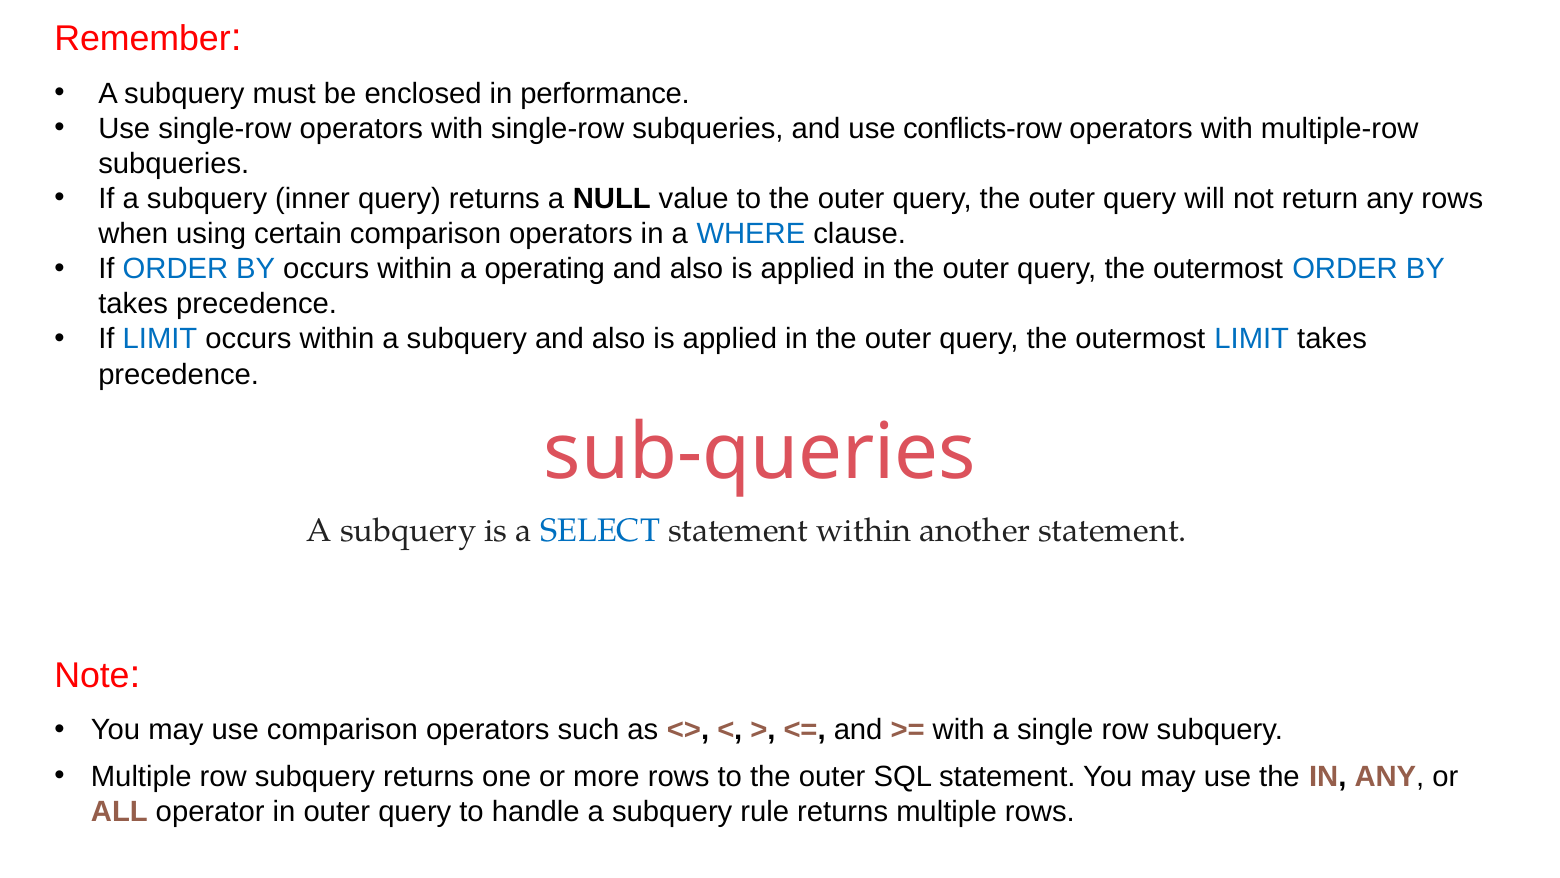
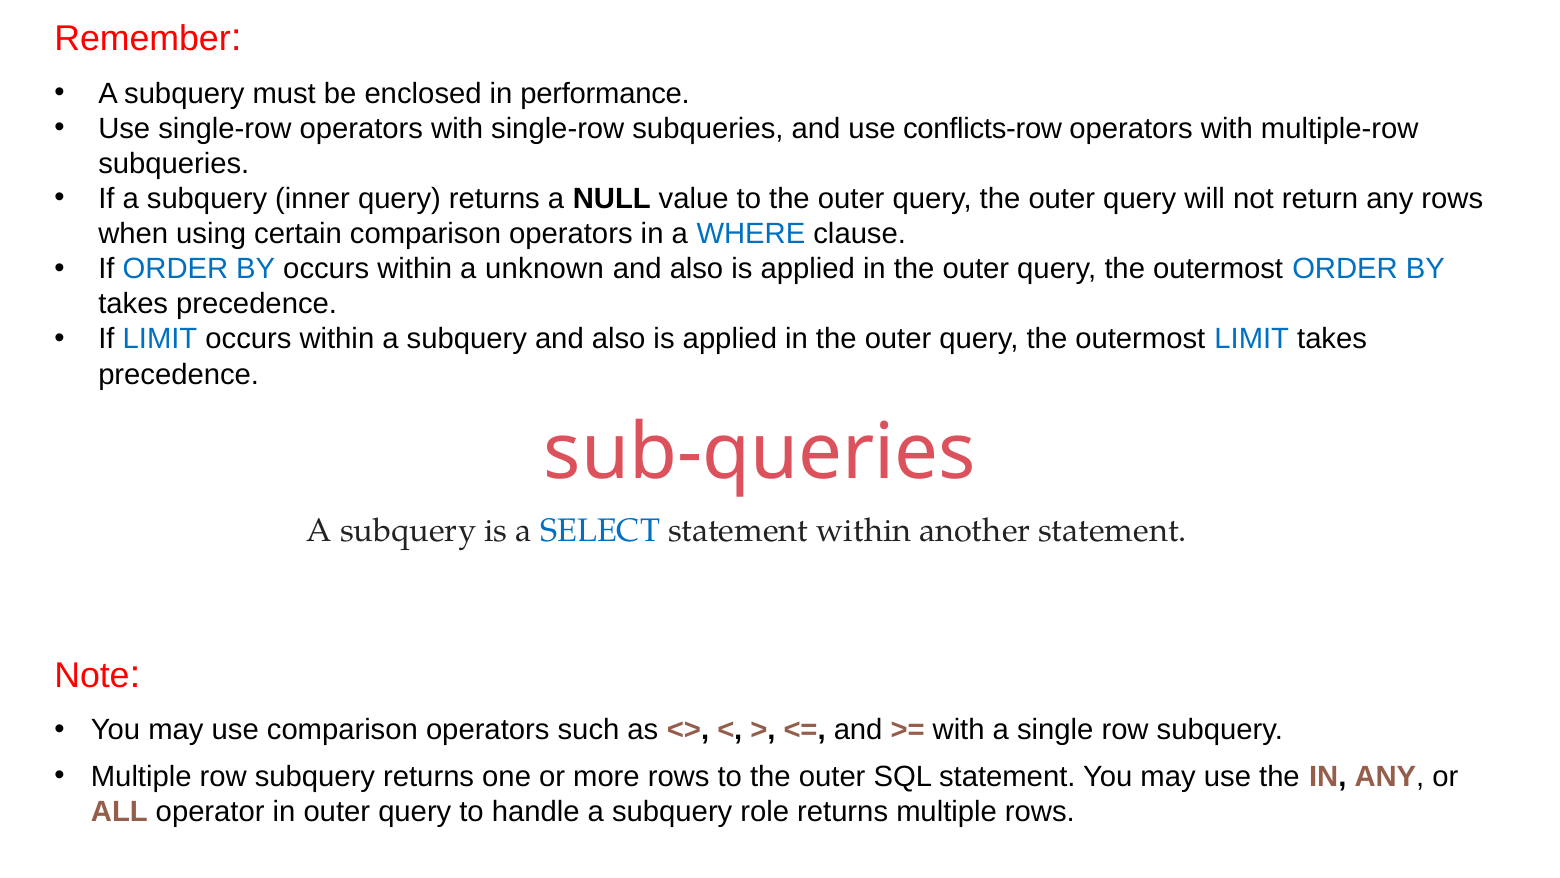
operating: operating -> unknown
rule: rule -> role
